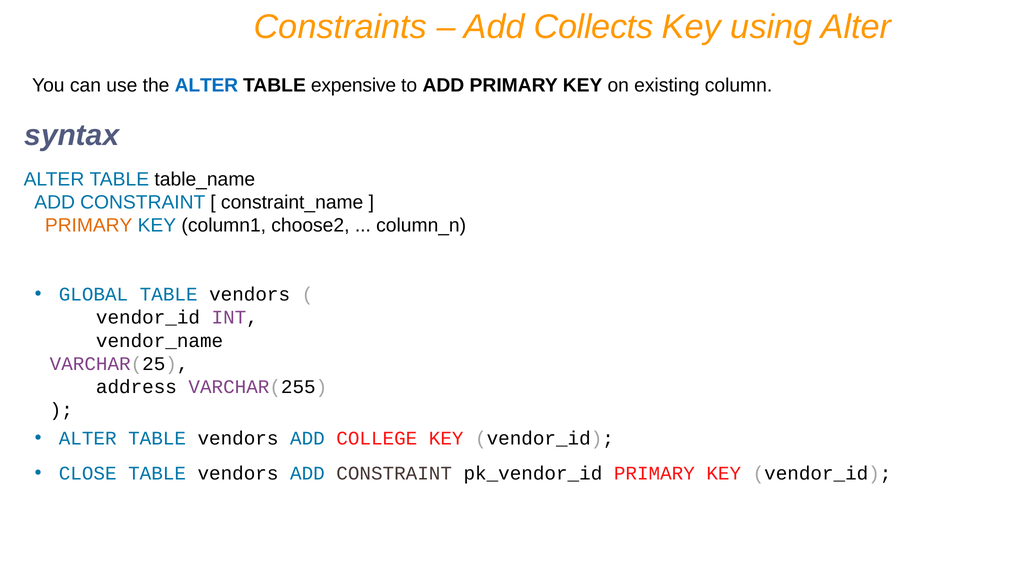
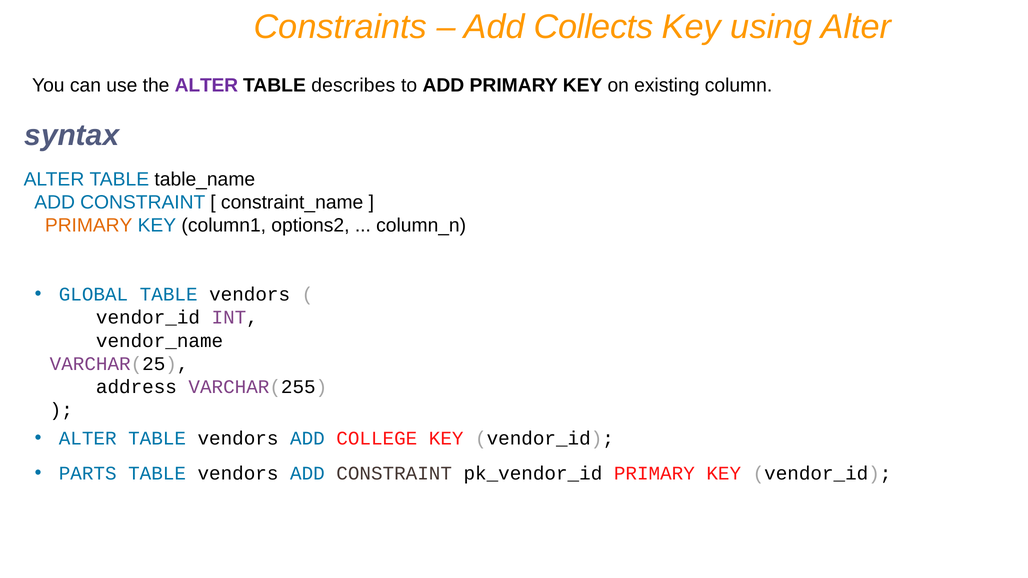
ALTER at (206, 86) colour: blue -> purple
expensive: expensive -> describes
choose2: choose2 -> options2
CLOSE: CLOSE -> PARTS
